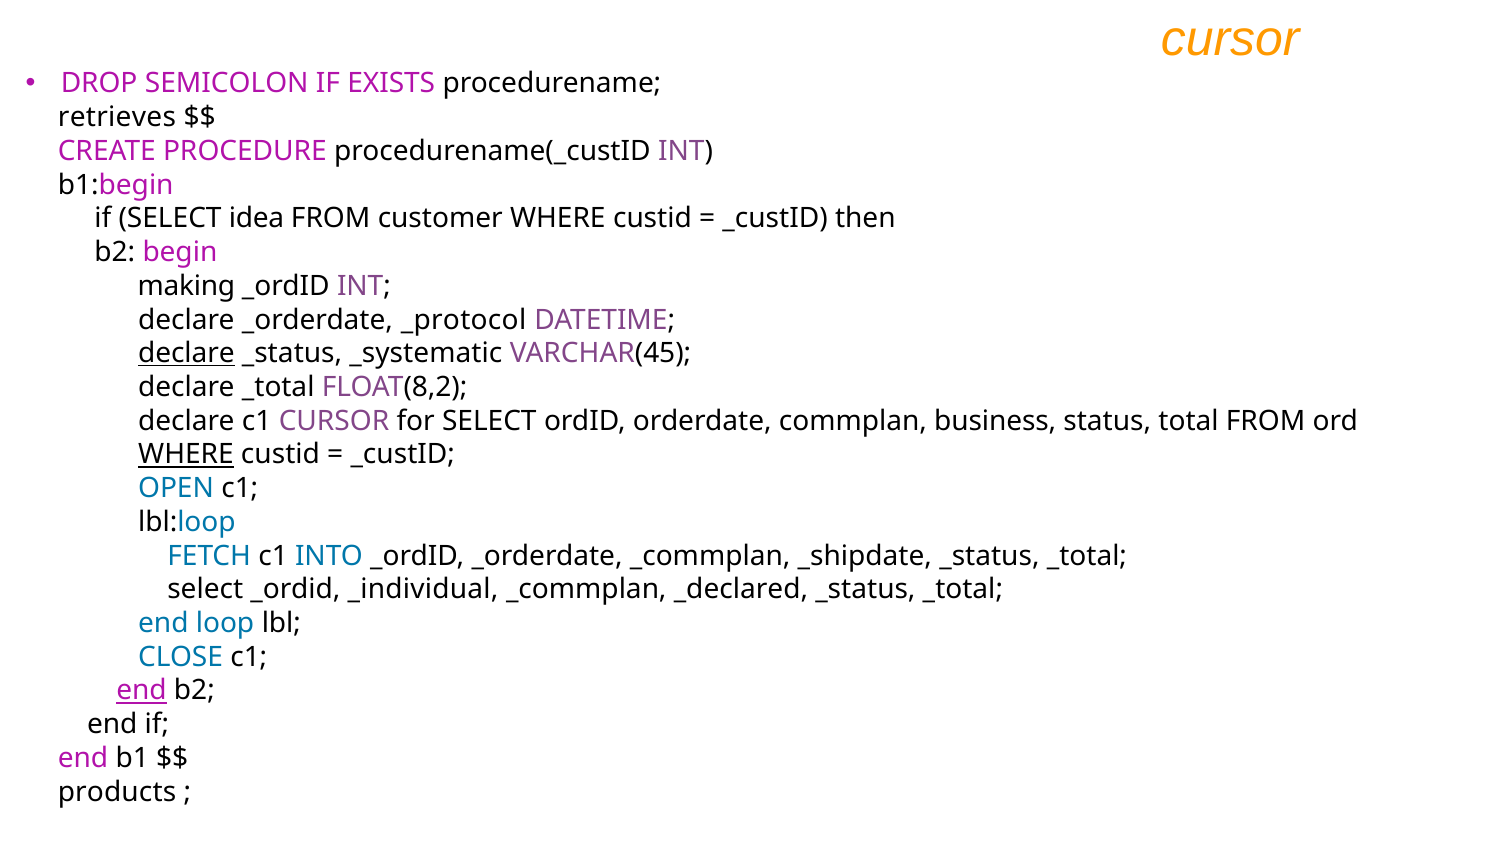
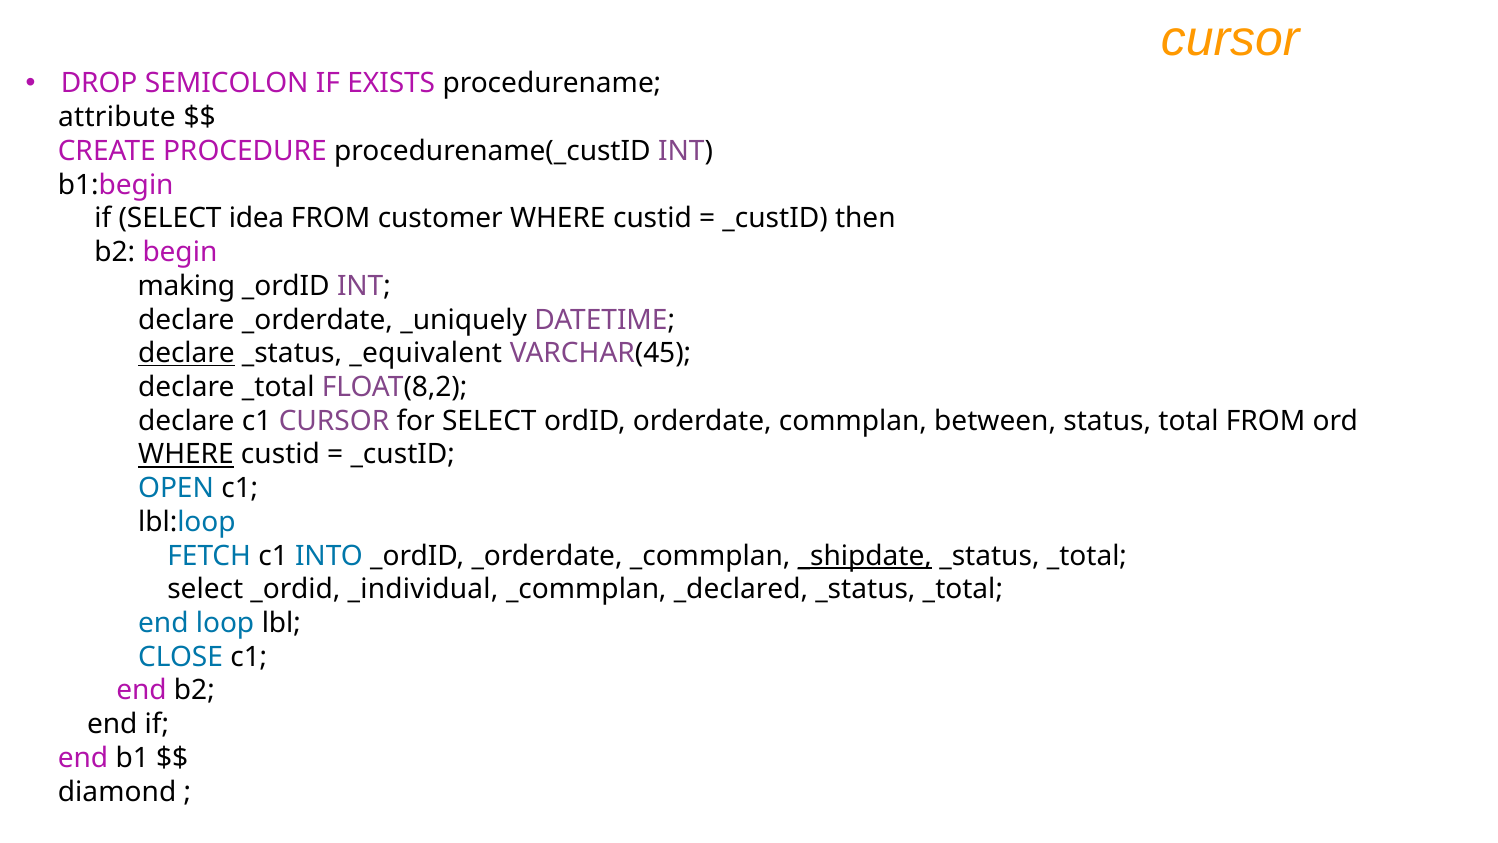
retrieves: retrieves -> attribute
_protocol: _protocol -> _uniquely
_systematic: _systematic -> _equivalent
business: business -> between
_shipdate underline: none -> present
end at (141, 690) underline: present -> none
products: products -> diamond
